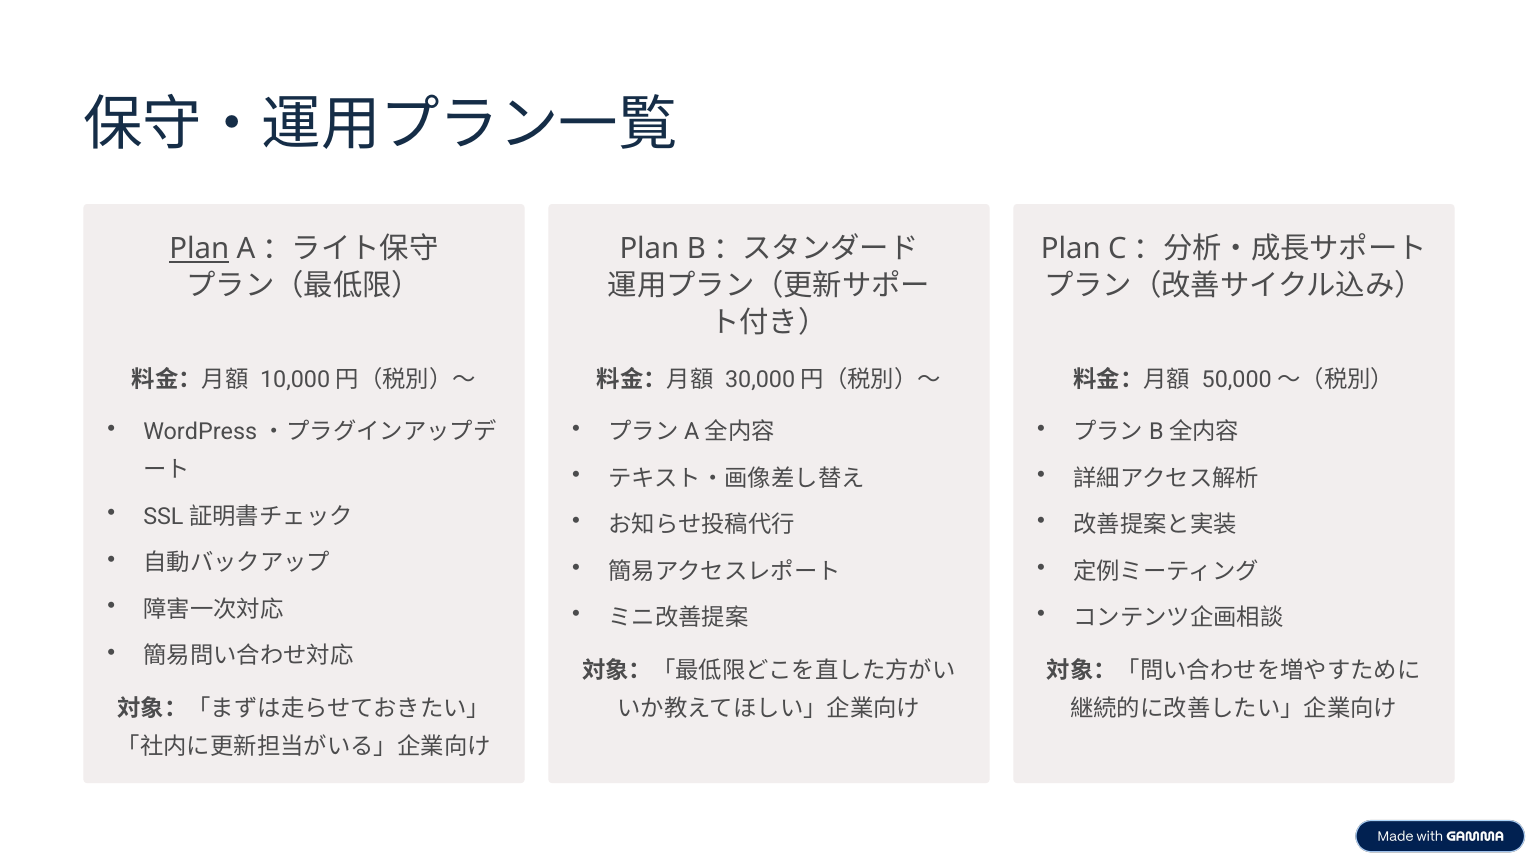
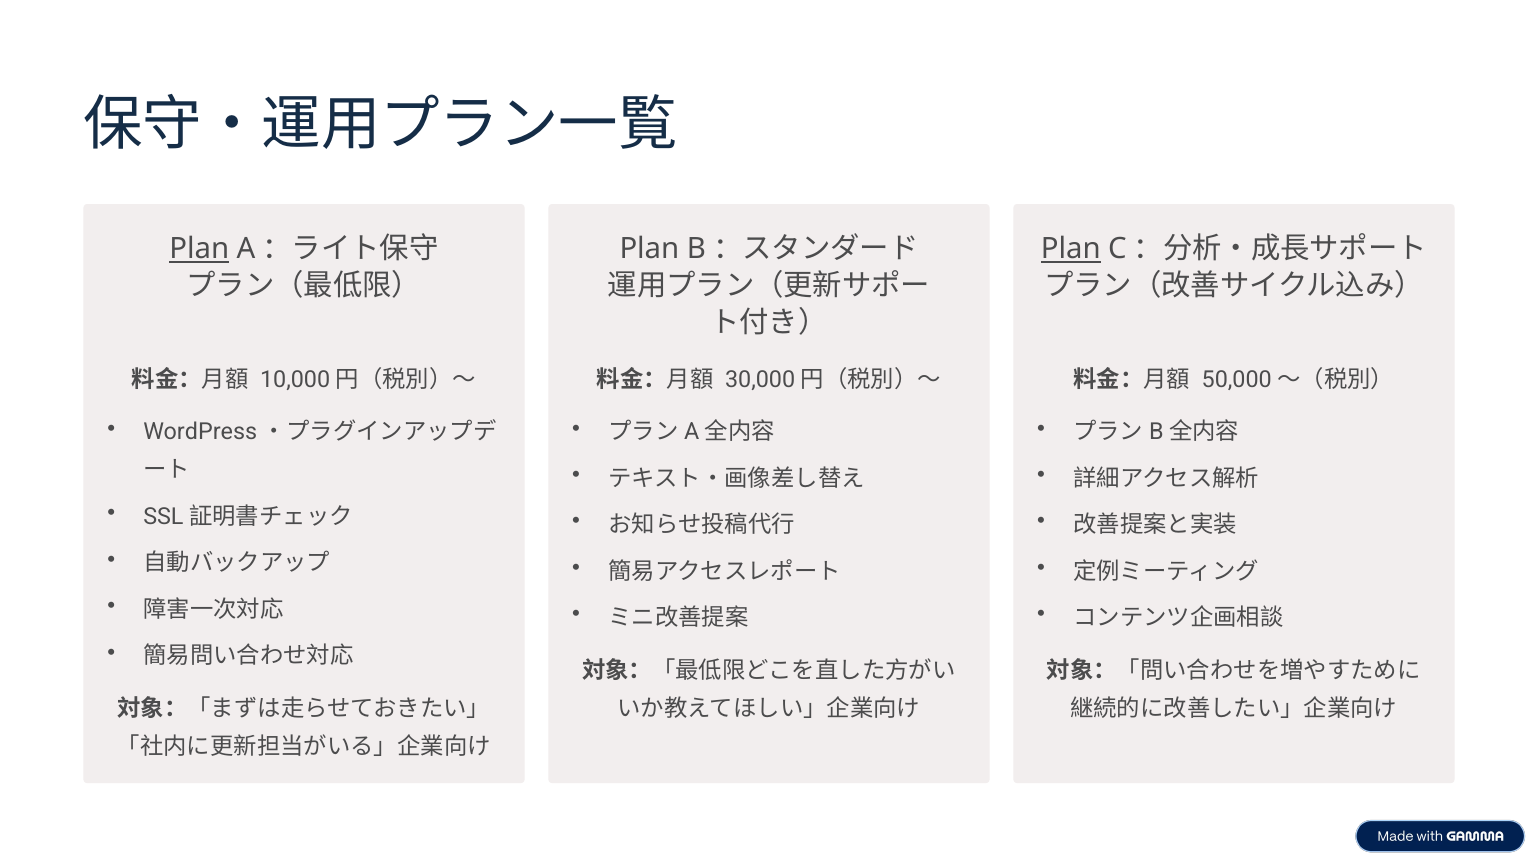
Plan at (1071, 249) underline: none -> present
